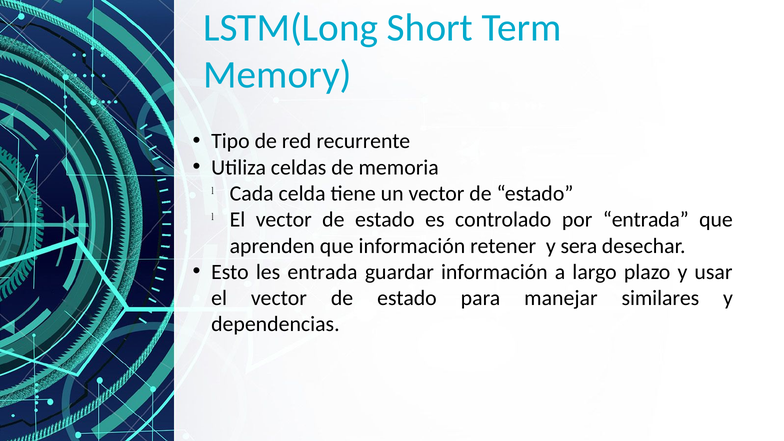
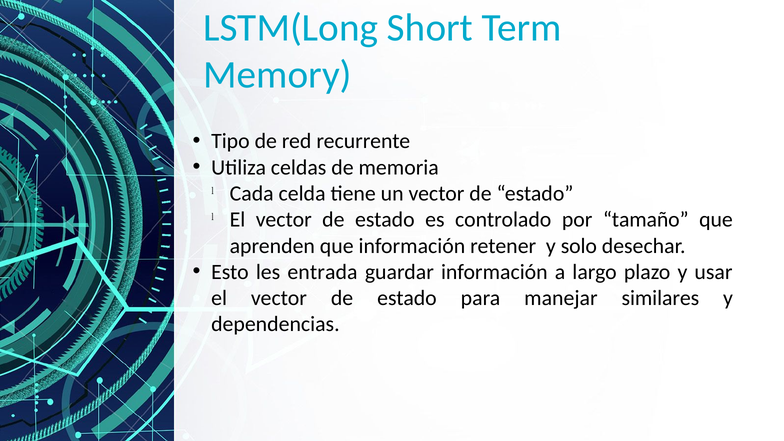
por entrada: entrada -> tamaño
sera: sera -> solo
